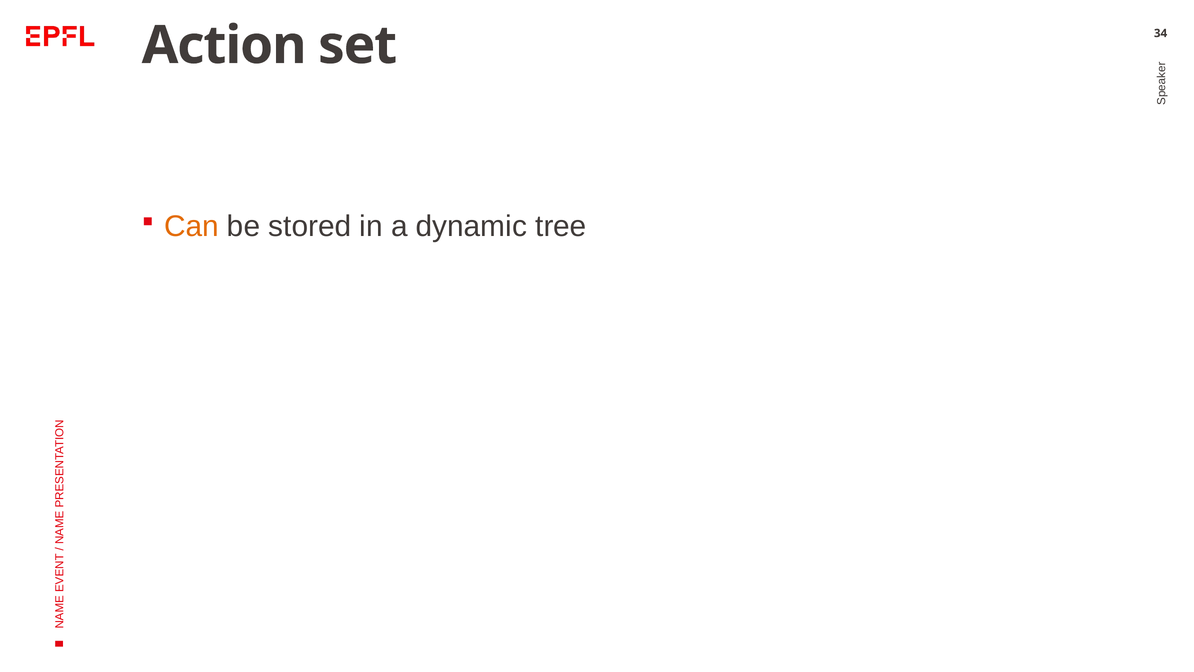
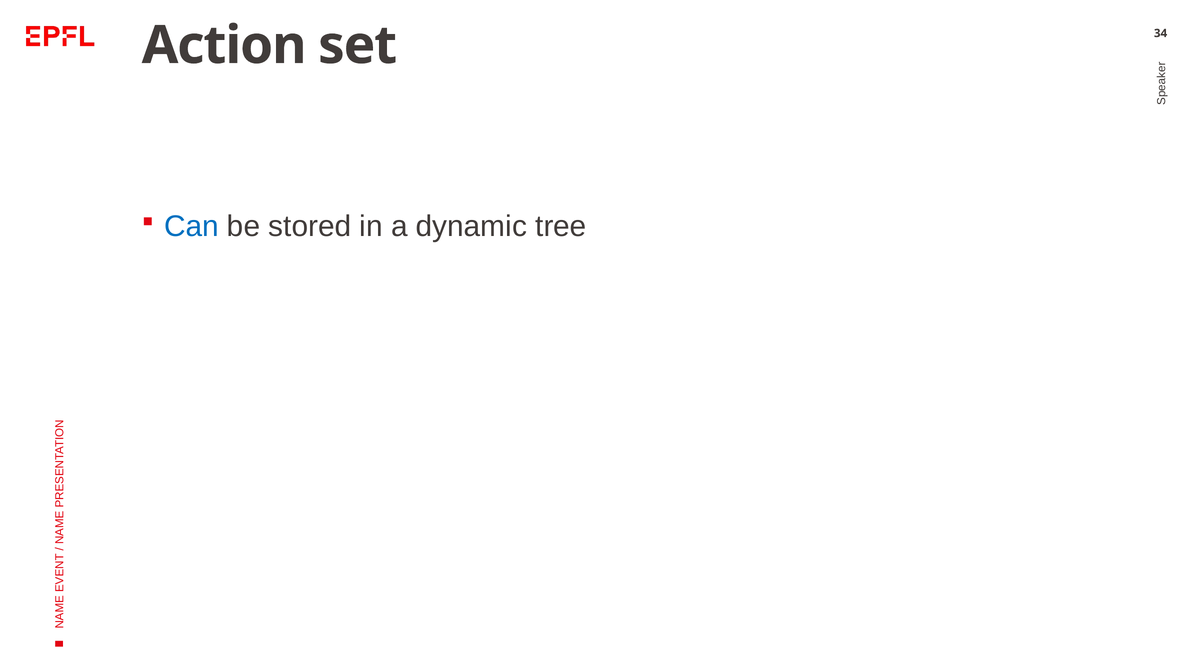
Can colour: orange -> blue
